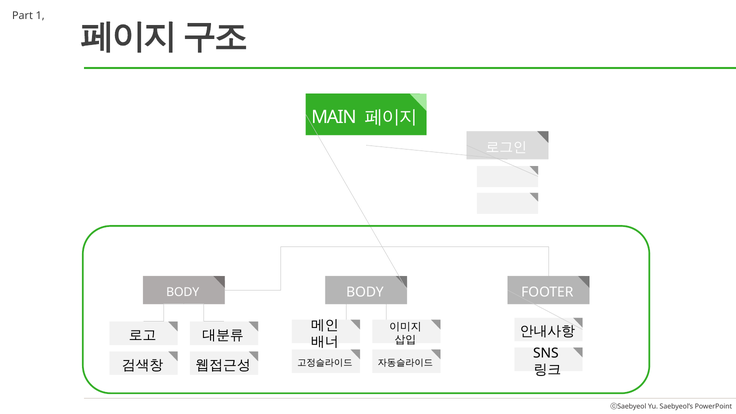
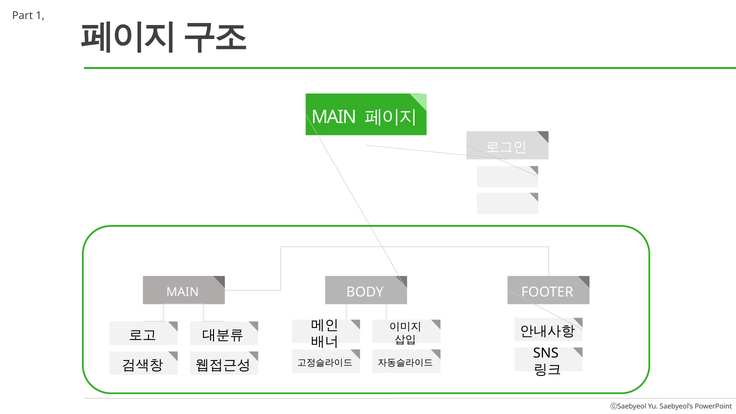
BODY at (183, 292): BODY -> MAIN
